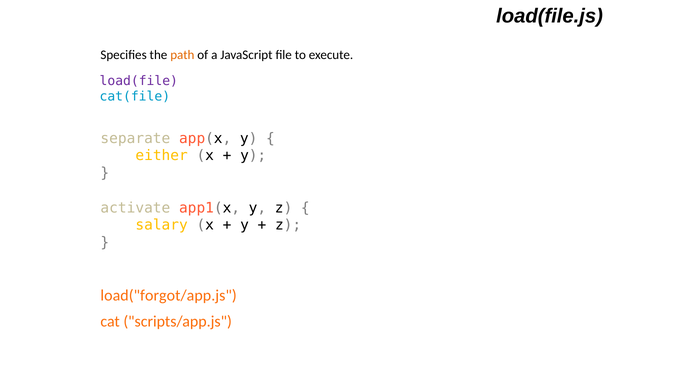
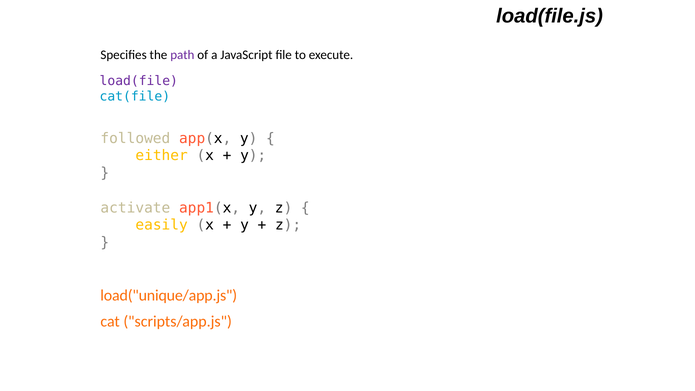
path colour: orange -> purple
separate: separate -> followed
salary: salary -> easily
load("forgot/app.js: load("forgot/app.js -> load("unique/app.js
